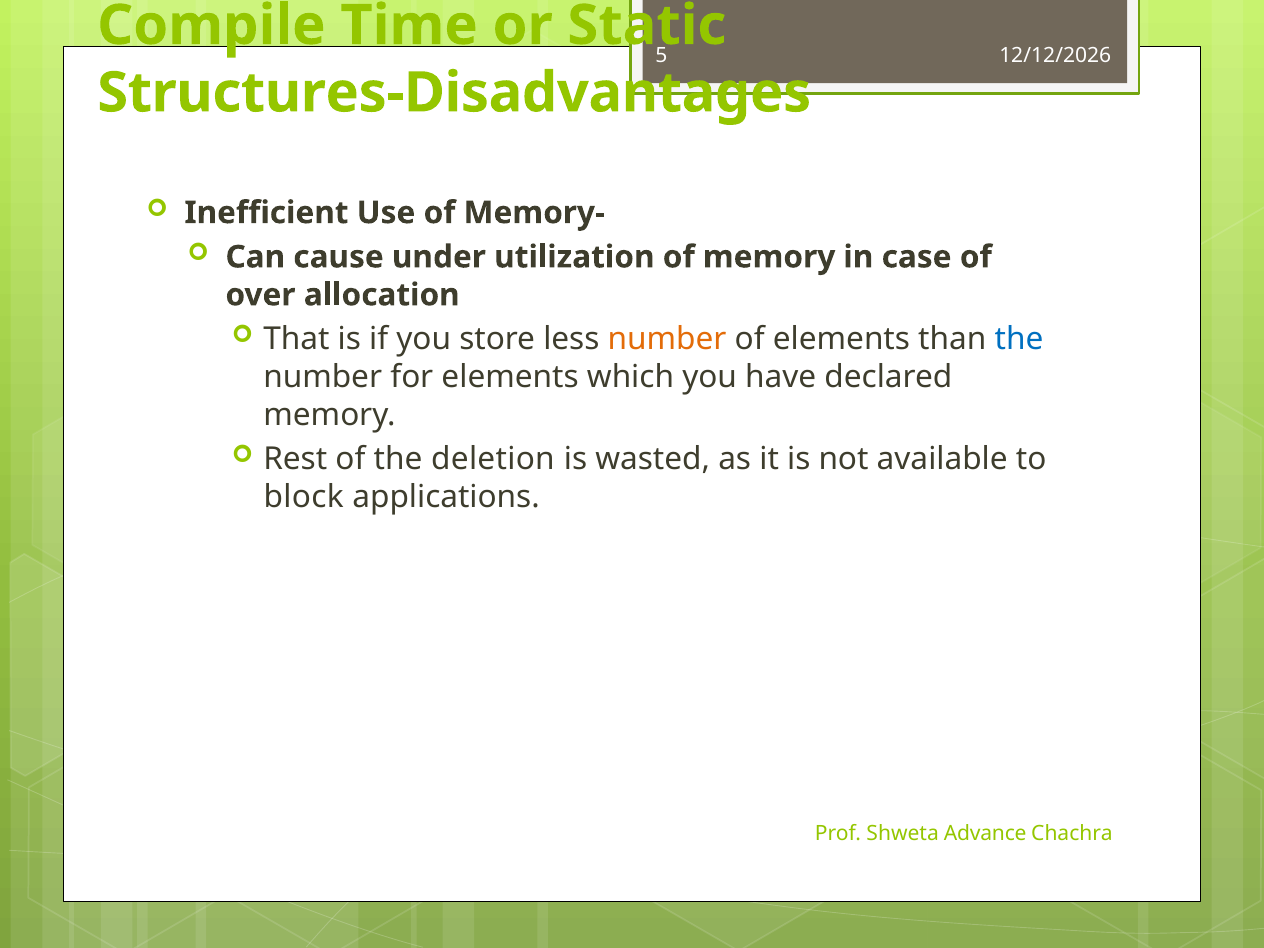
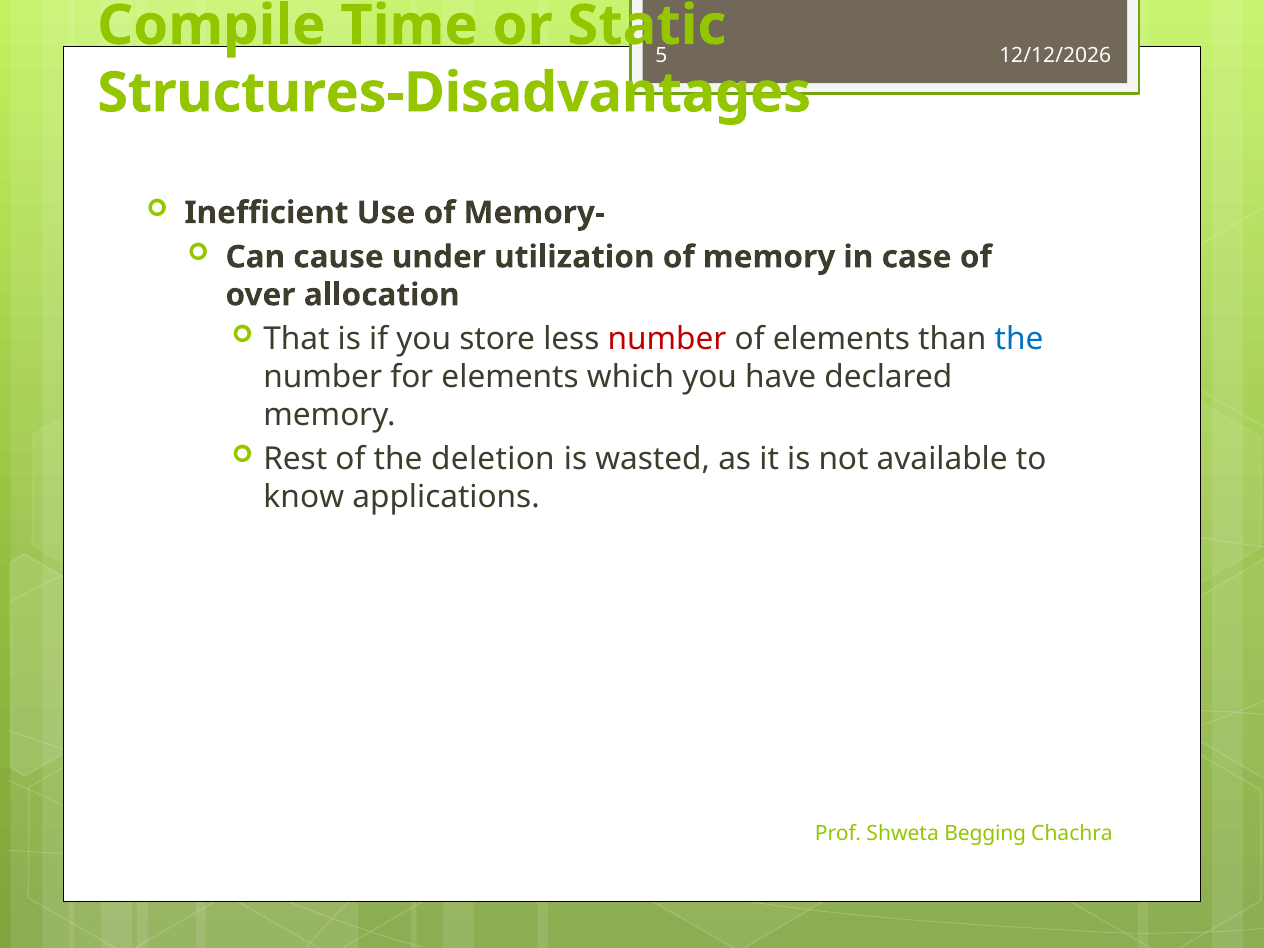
number at (667, 339) colour: orange -> red
block: block -> know
Advance: Advance -> Begging
